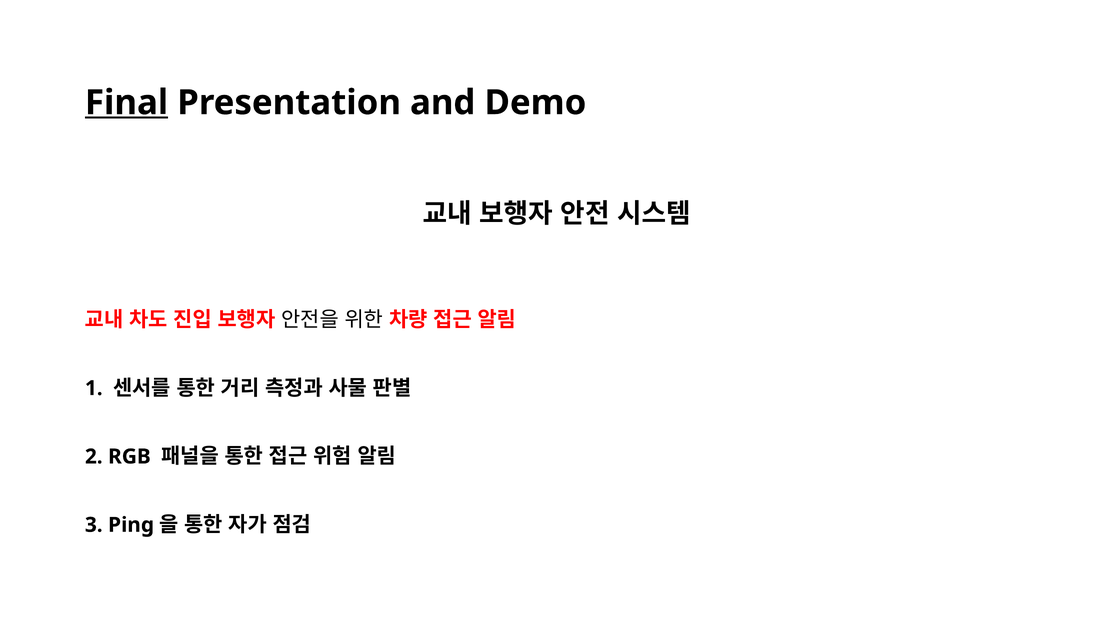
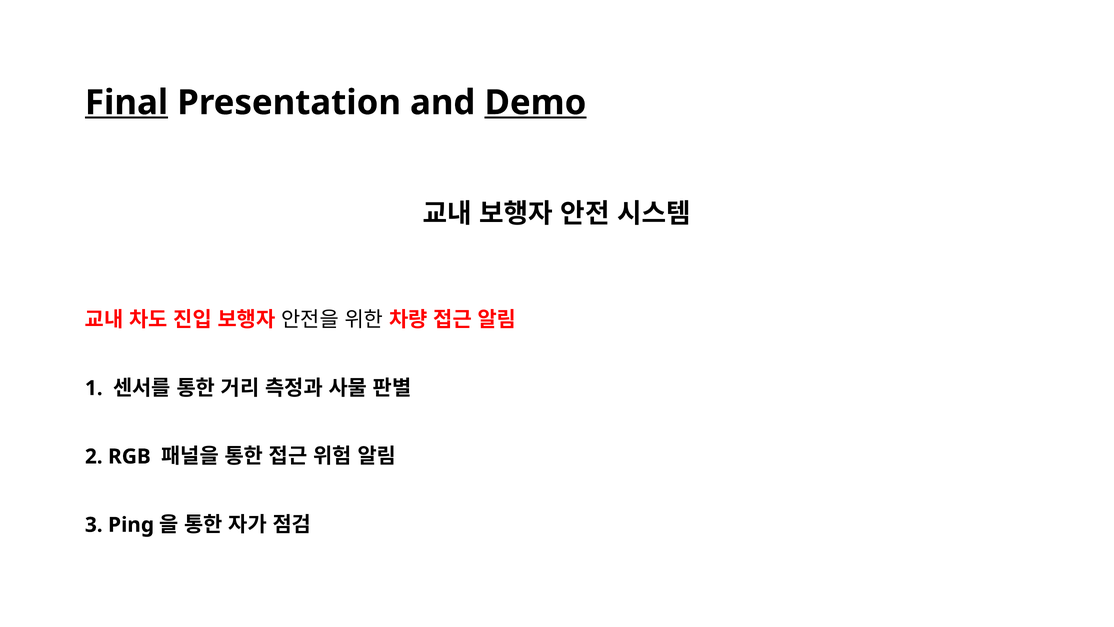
Demo underline: none -> present
